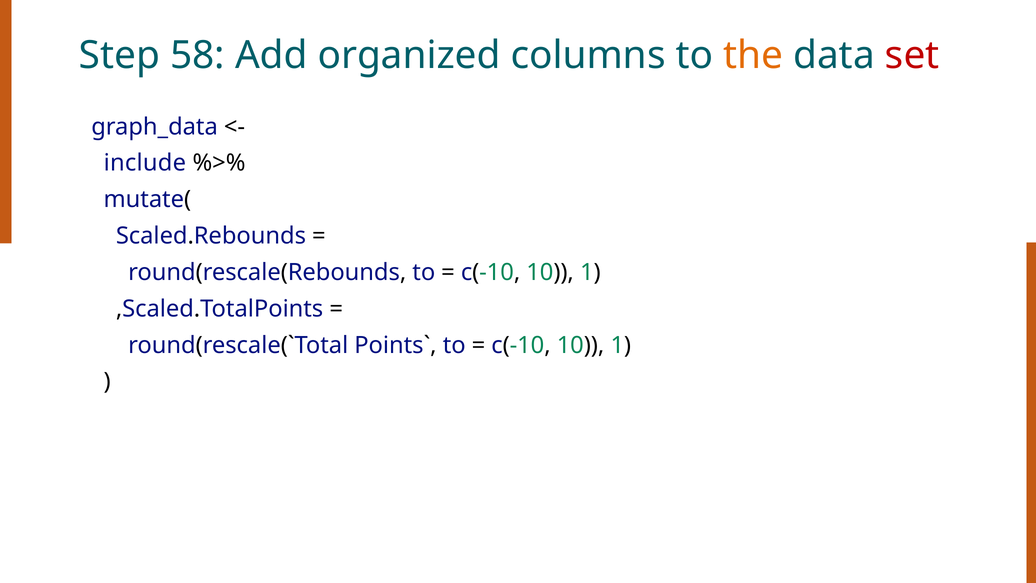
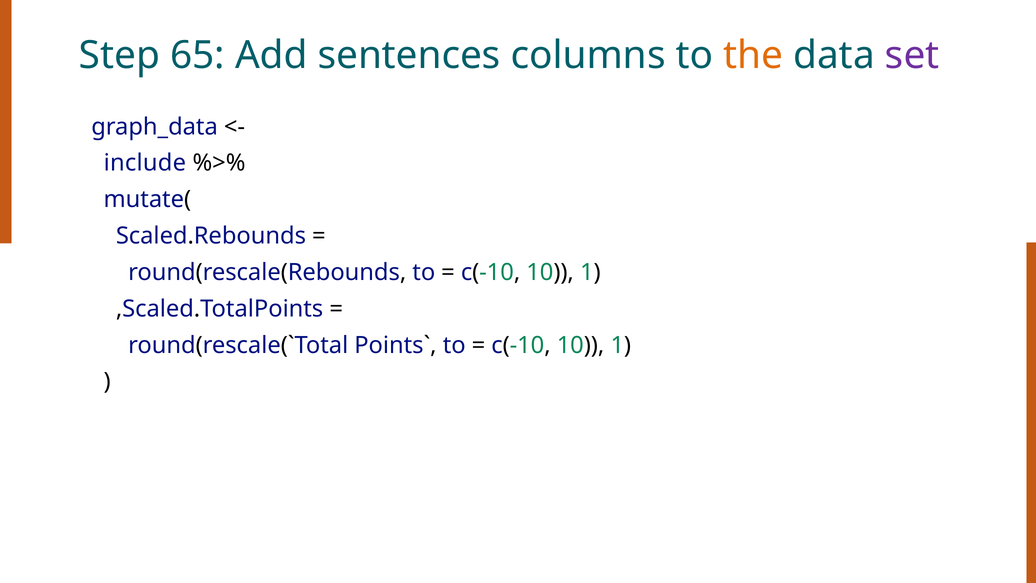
58: 58 -> 65
organized: organized -> sentences
set colour: red -> purple
